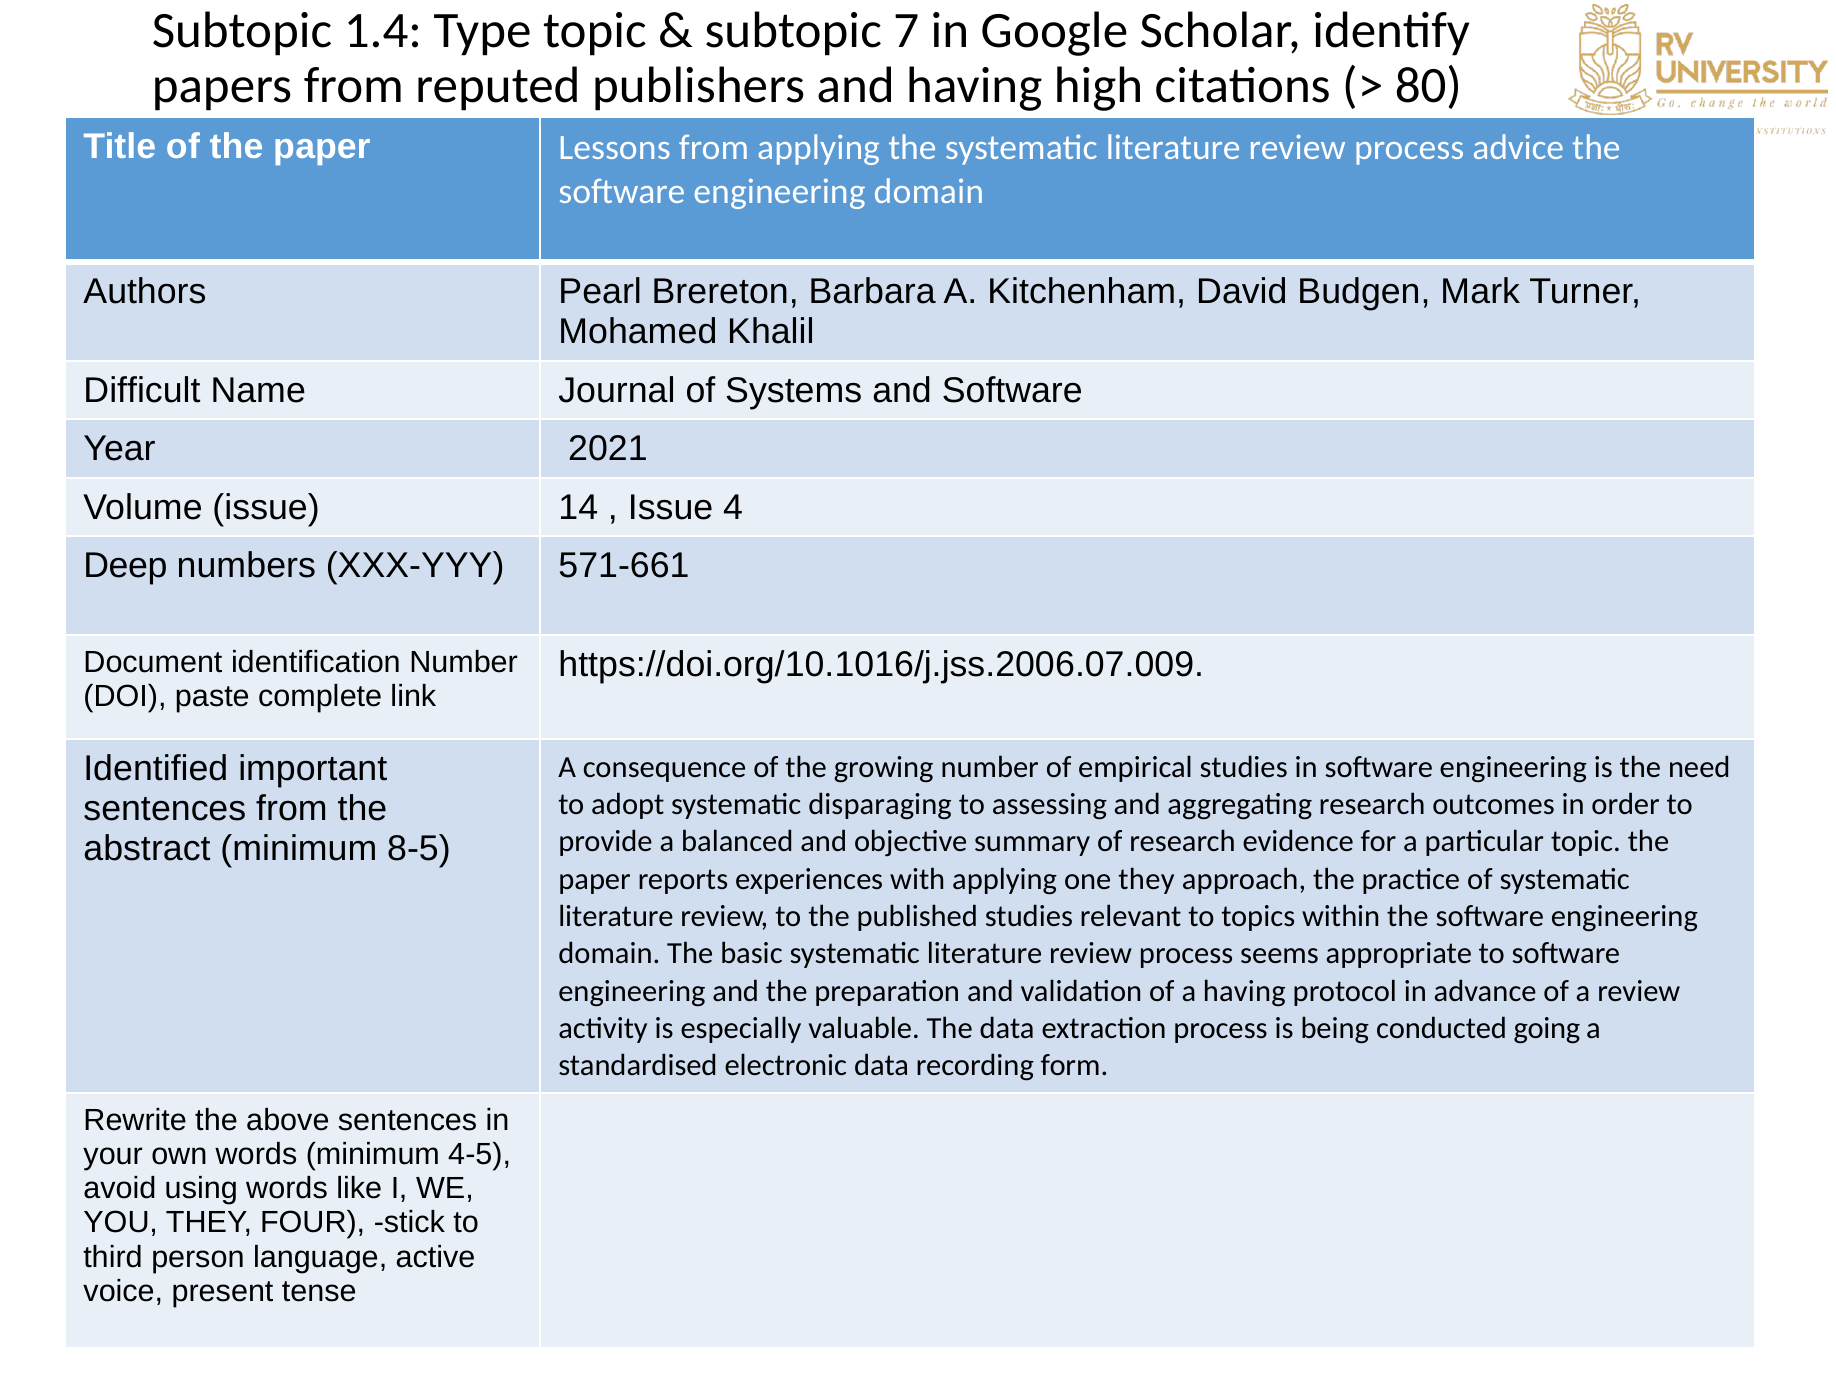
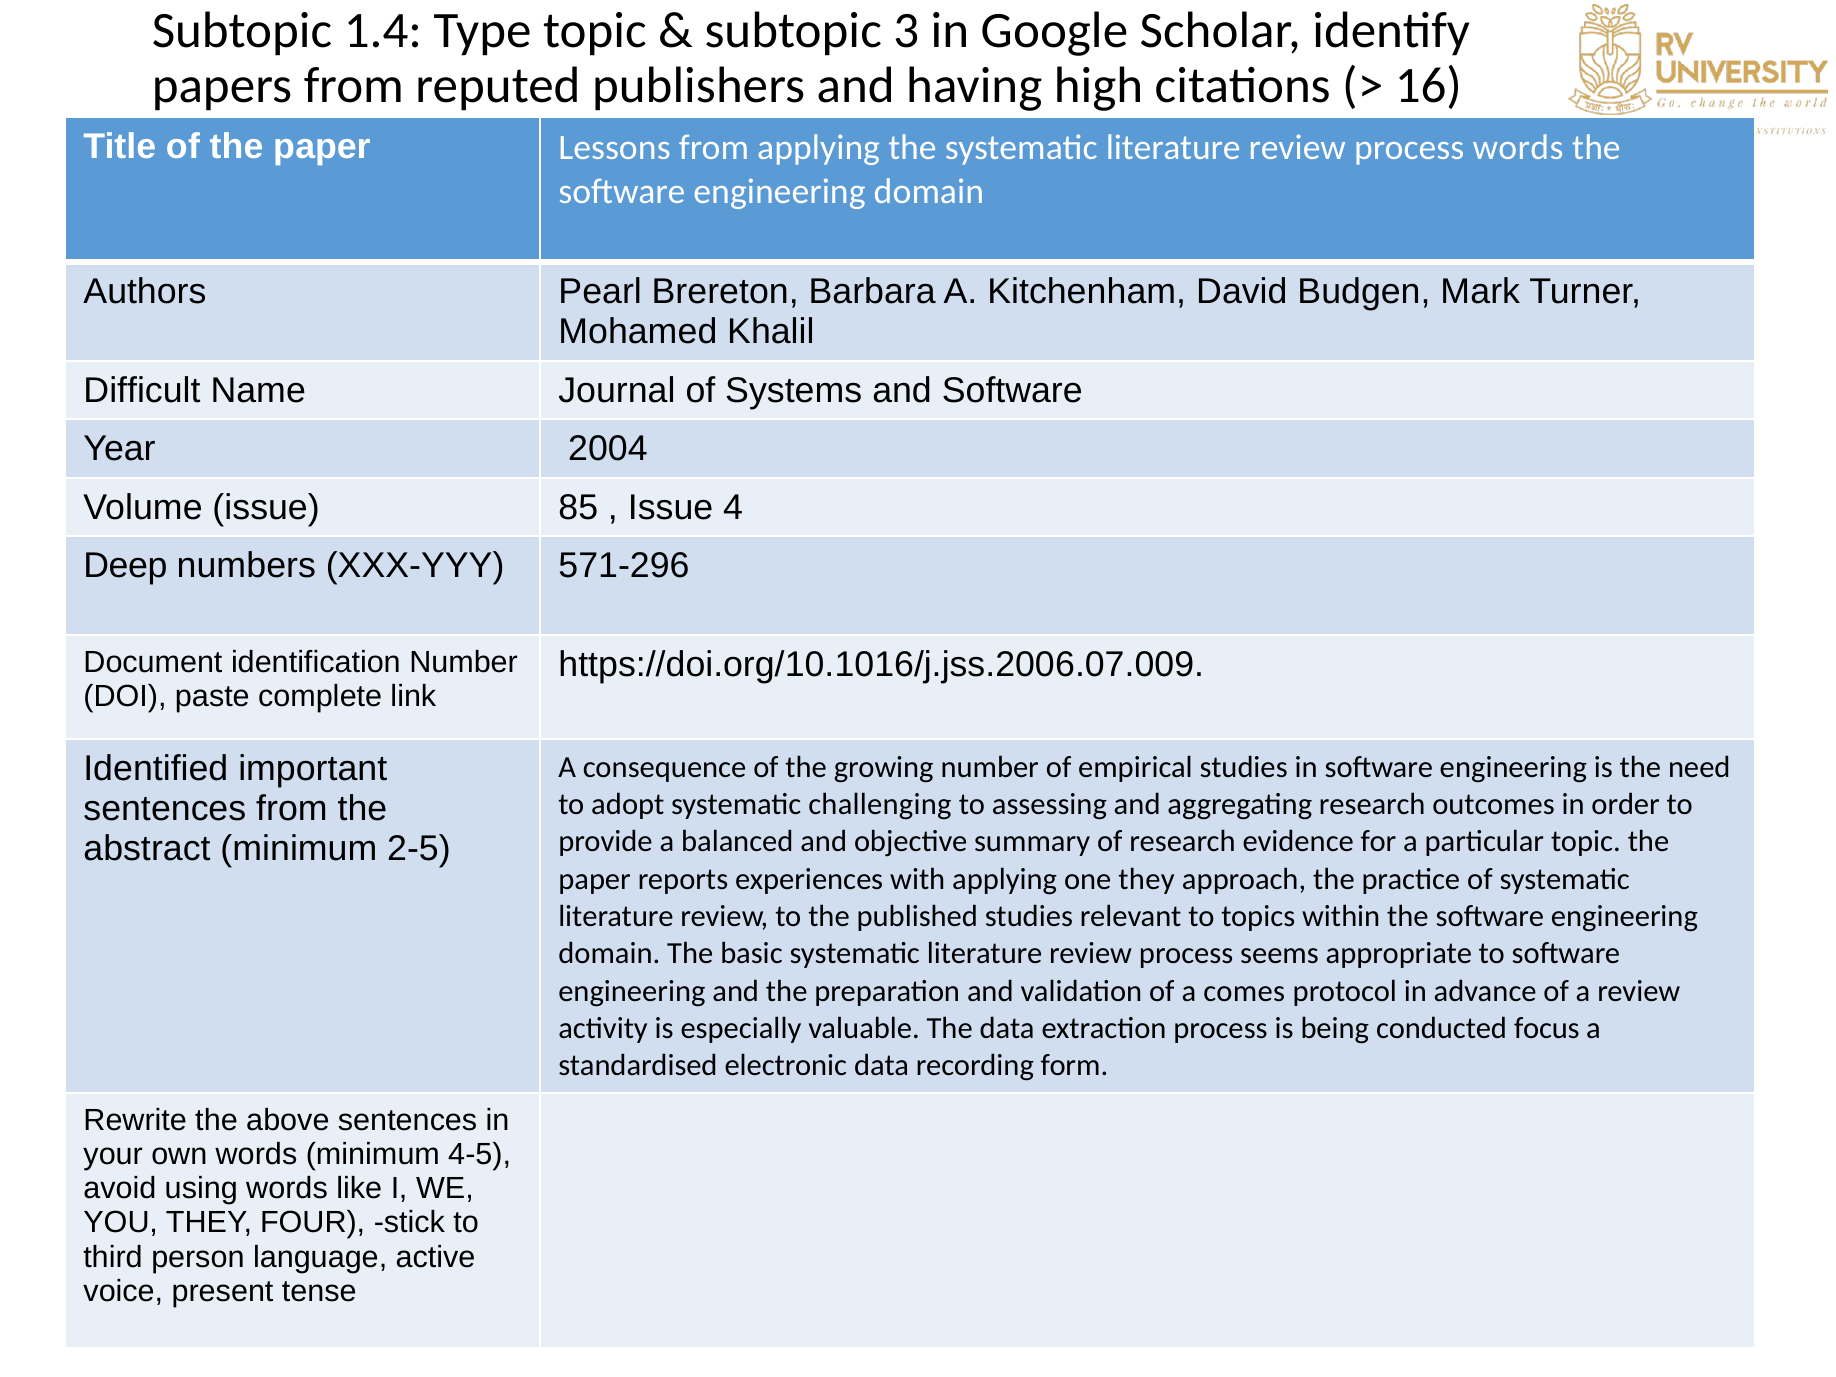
7: 7 -> 3
80: 80 -> 16
process advice: advice -> words
2021: 2021 -> 2004
14: 14 -> 85
571-661: 571-661 -> 571-296
disparaging: disparaging -> challenging
8-5: 8-5 -> 2-5
a having: having -> comes
going: going -> focus
